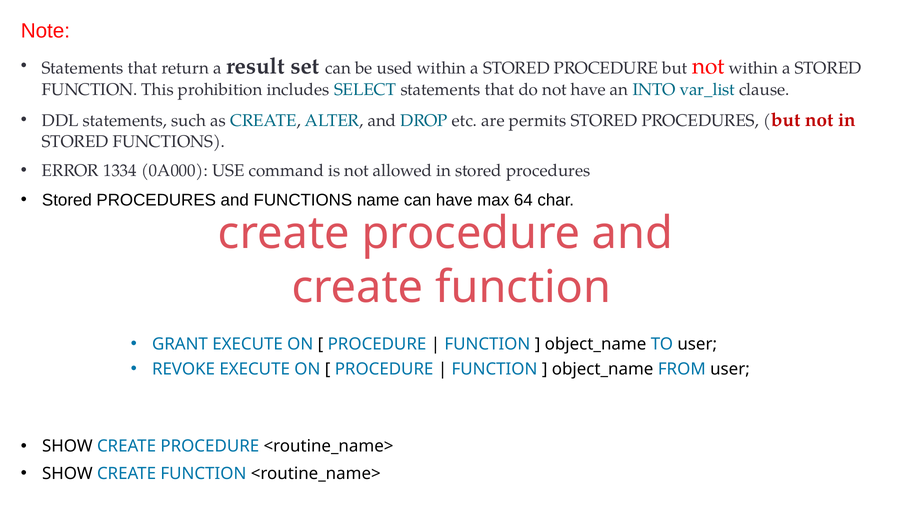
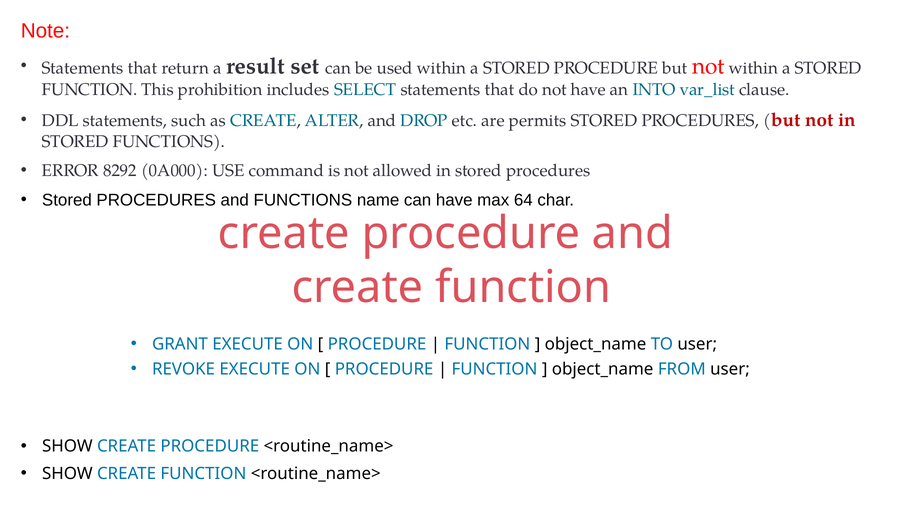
1334: 1334 -> 8292
